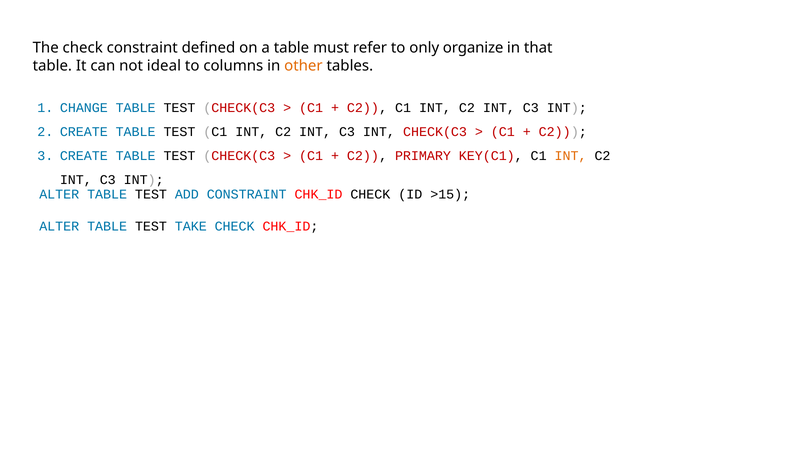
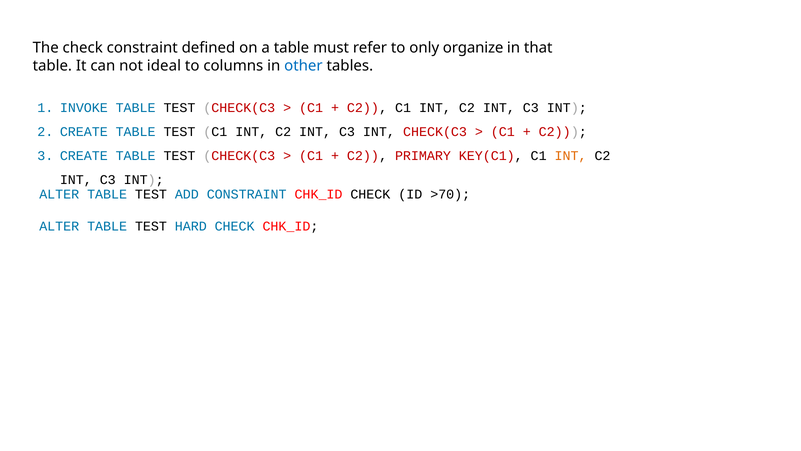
other colour: orange -> blue
CHANGE: CHANGE -> INVOKE
>15: >15 -> >70
TAKE: TAKE -> HARD
